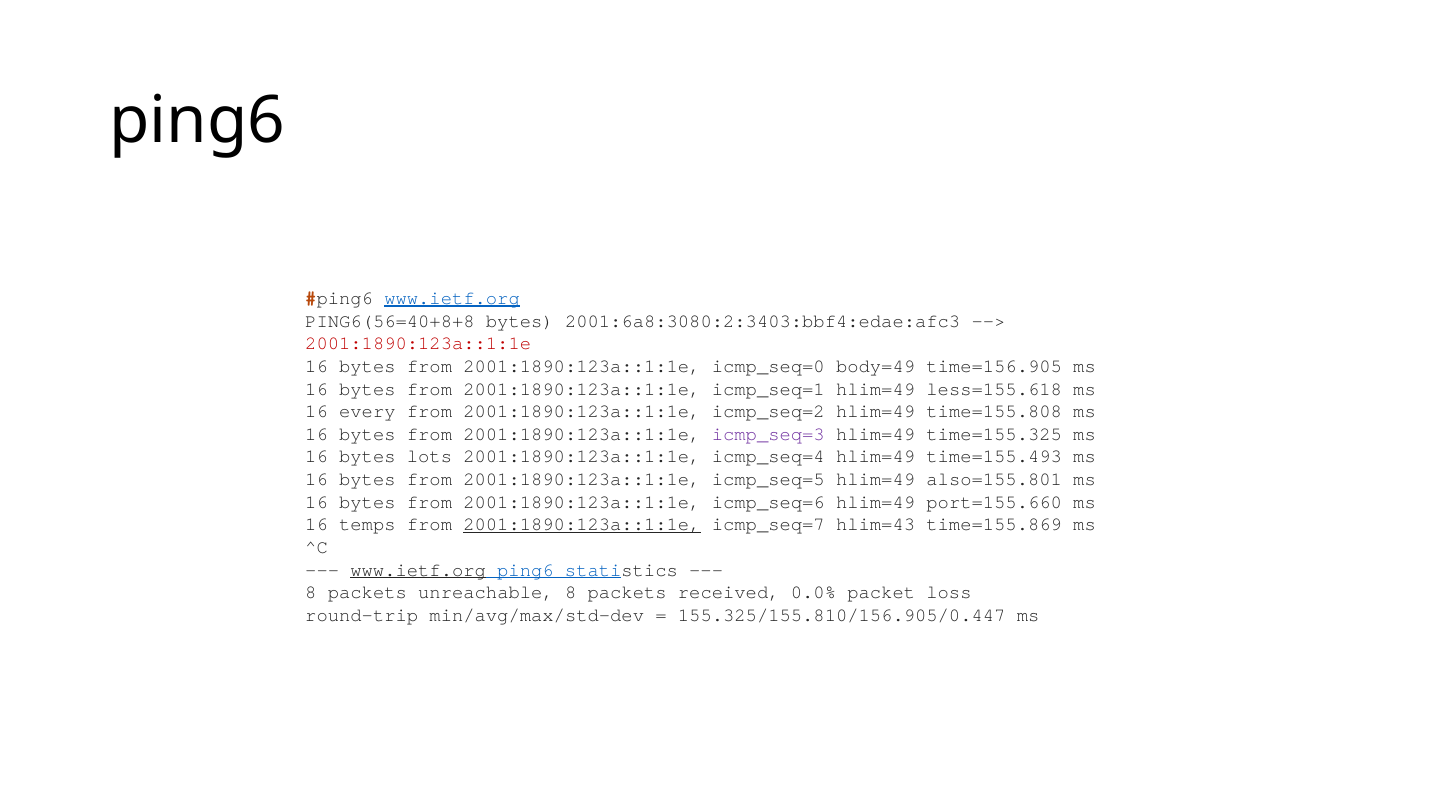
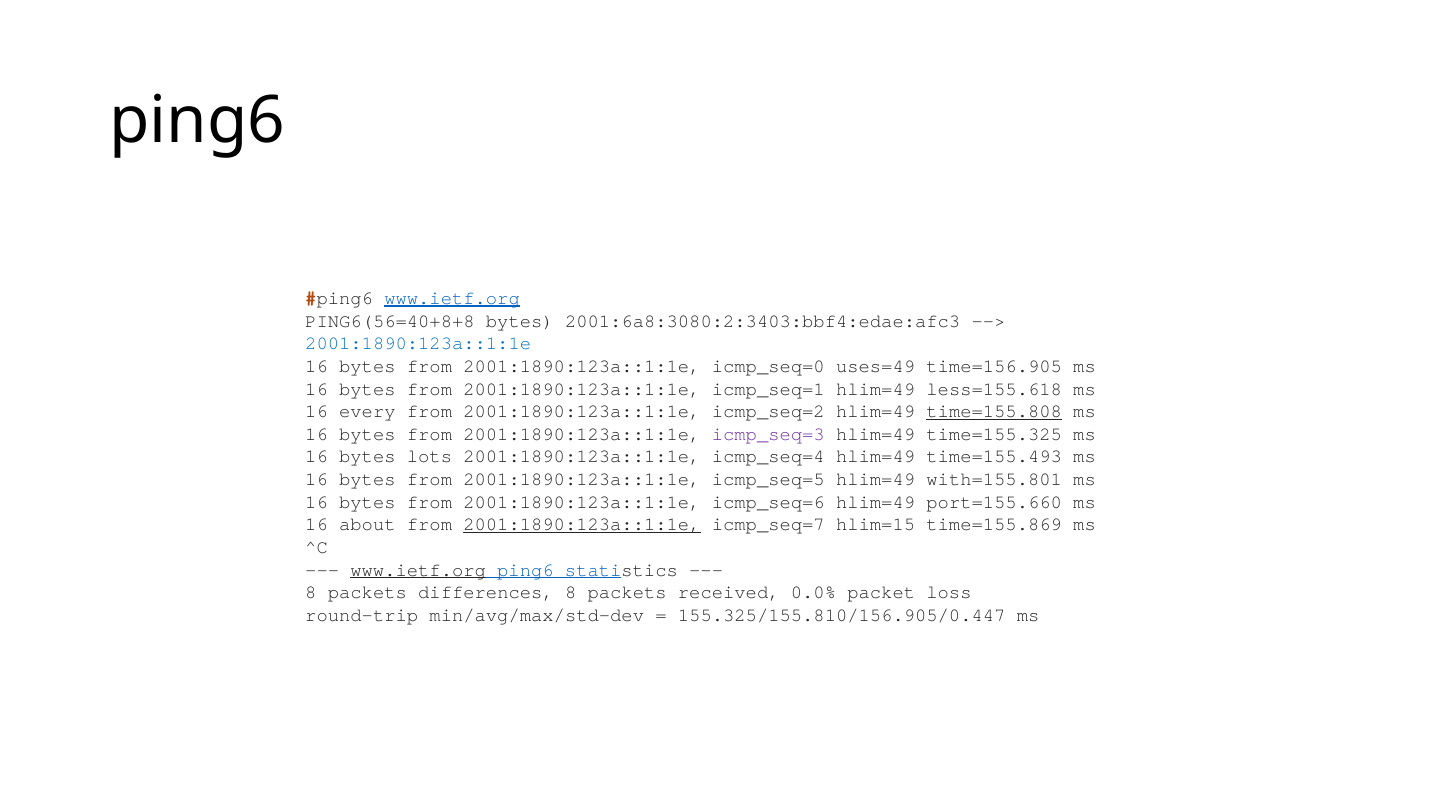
2001:1890:123a::1:1e at (418, 344) colour: red -> blue
body=49: body=49 -> uses=49
time=155.808 underline: none -> present
also=155.801: also=155.801 -> with=155.801
temps: temps -> about
hlim=43: hlim=43 -> hlim=15
unreachable: unreachable -> differences
